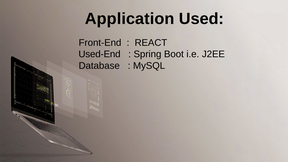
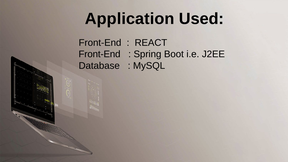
Used-End at (100, 54): Used-End -> Front-End
